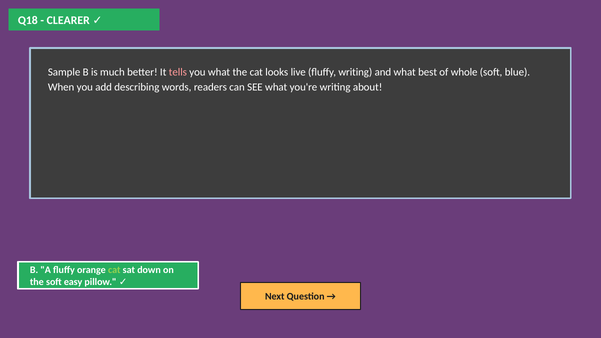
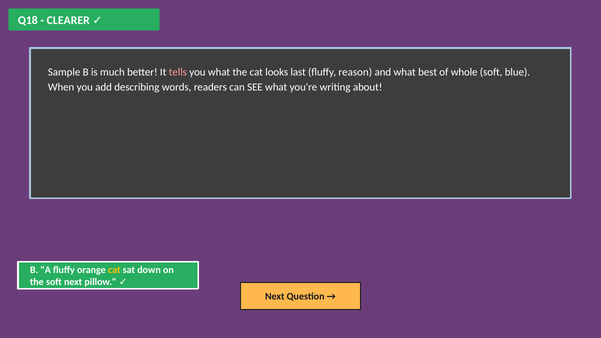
live: live -> last
fluffy writing: writing -> reason
cat at (114, 270) colour: light green -> yellow
soft easy: easy -> next
